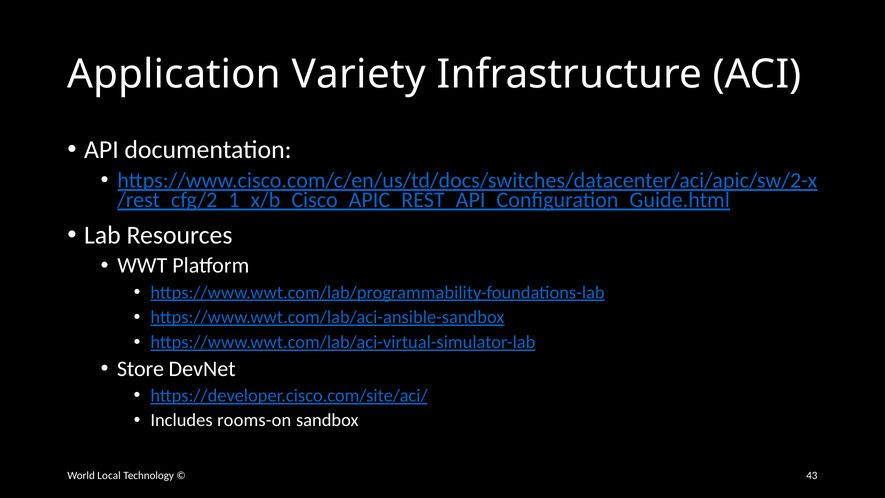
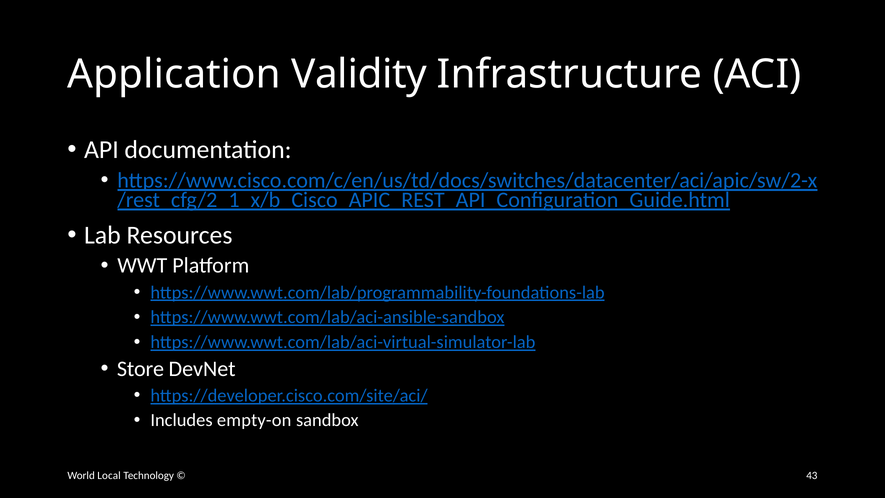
Variety: Variety -> Validity
rooms-on: rooms-on -> empty-on
